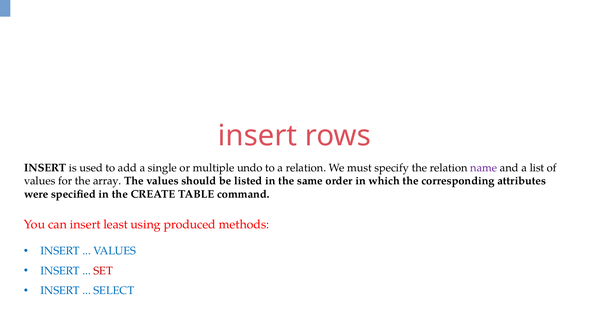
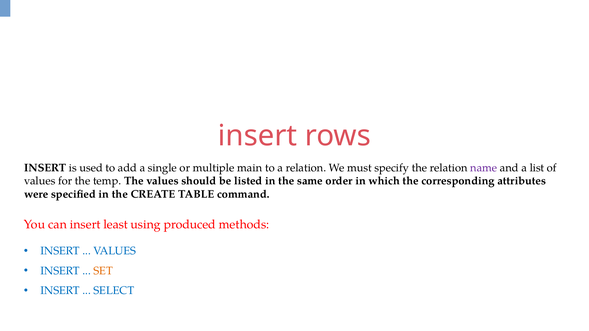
undo: undo -> main
array: array -> temp
SET colour: red -> orange
